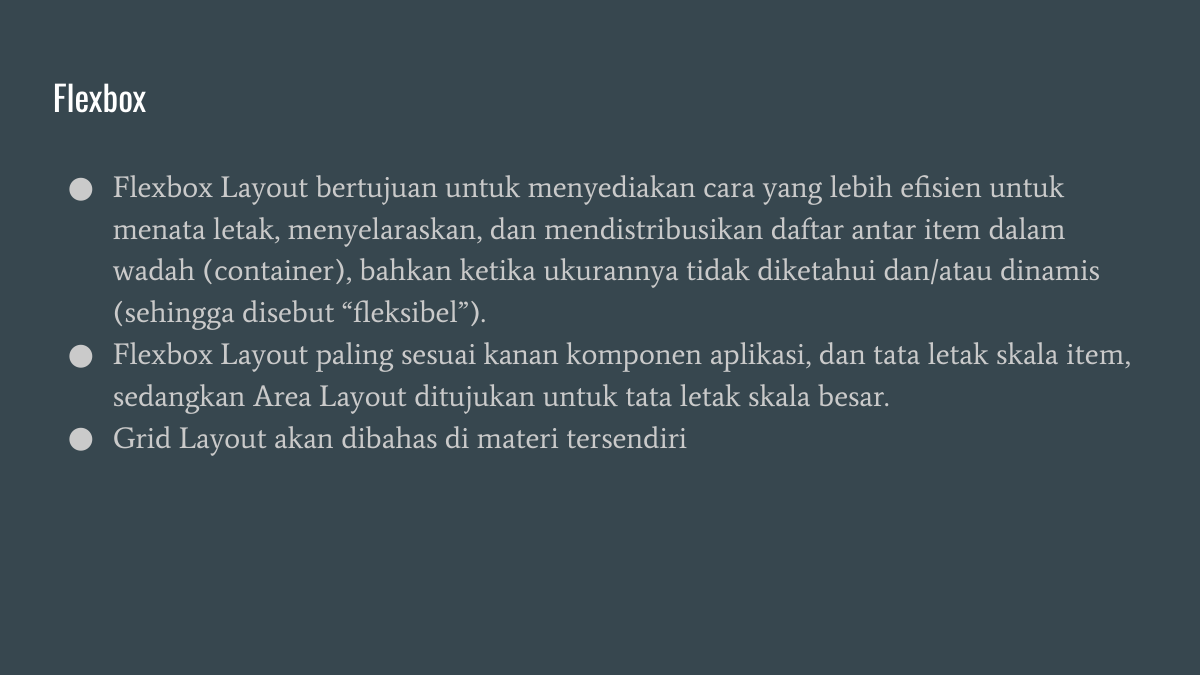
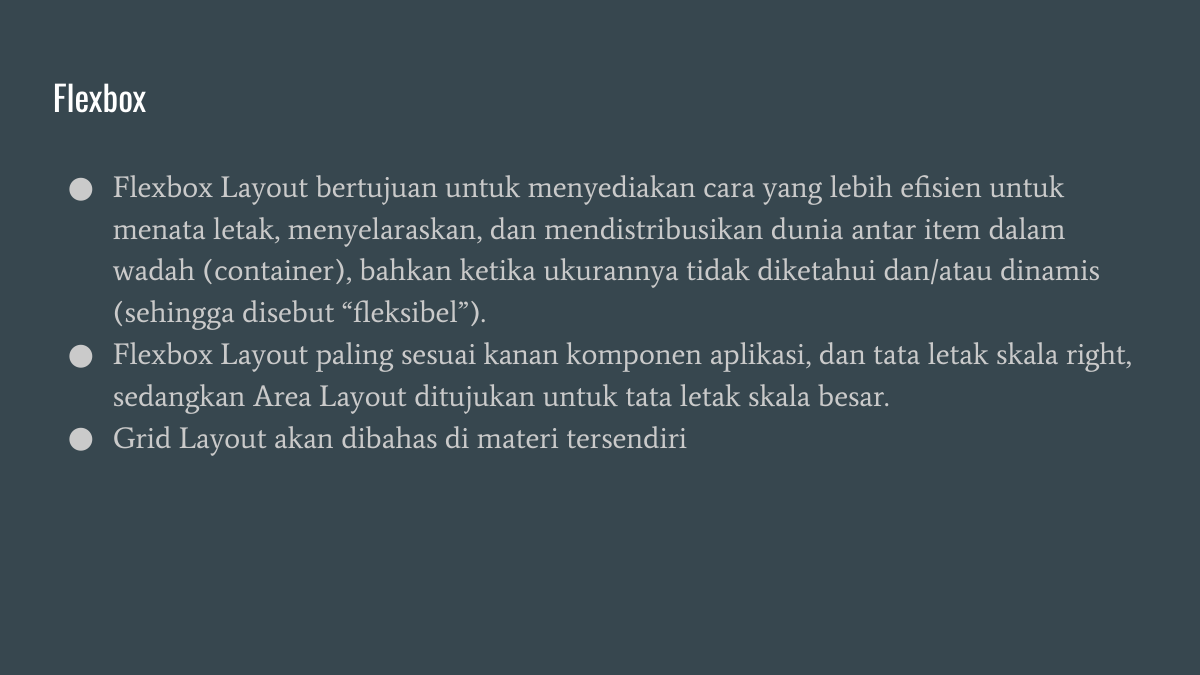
daftar: daftar -> dunia
skala item: item -> right
